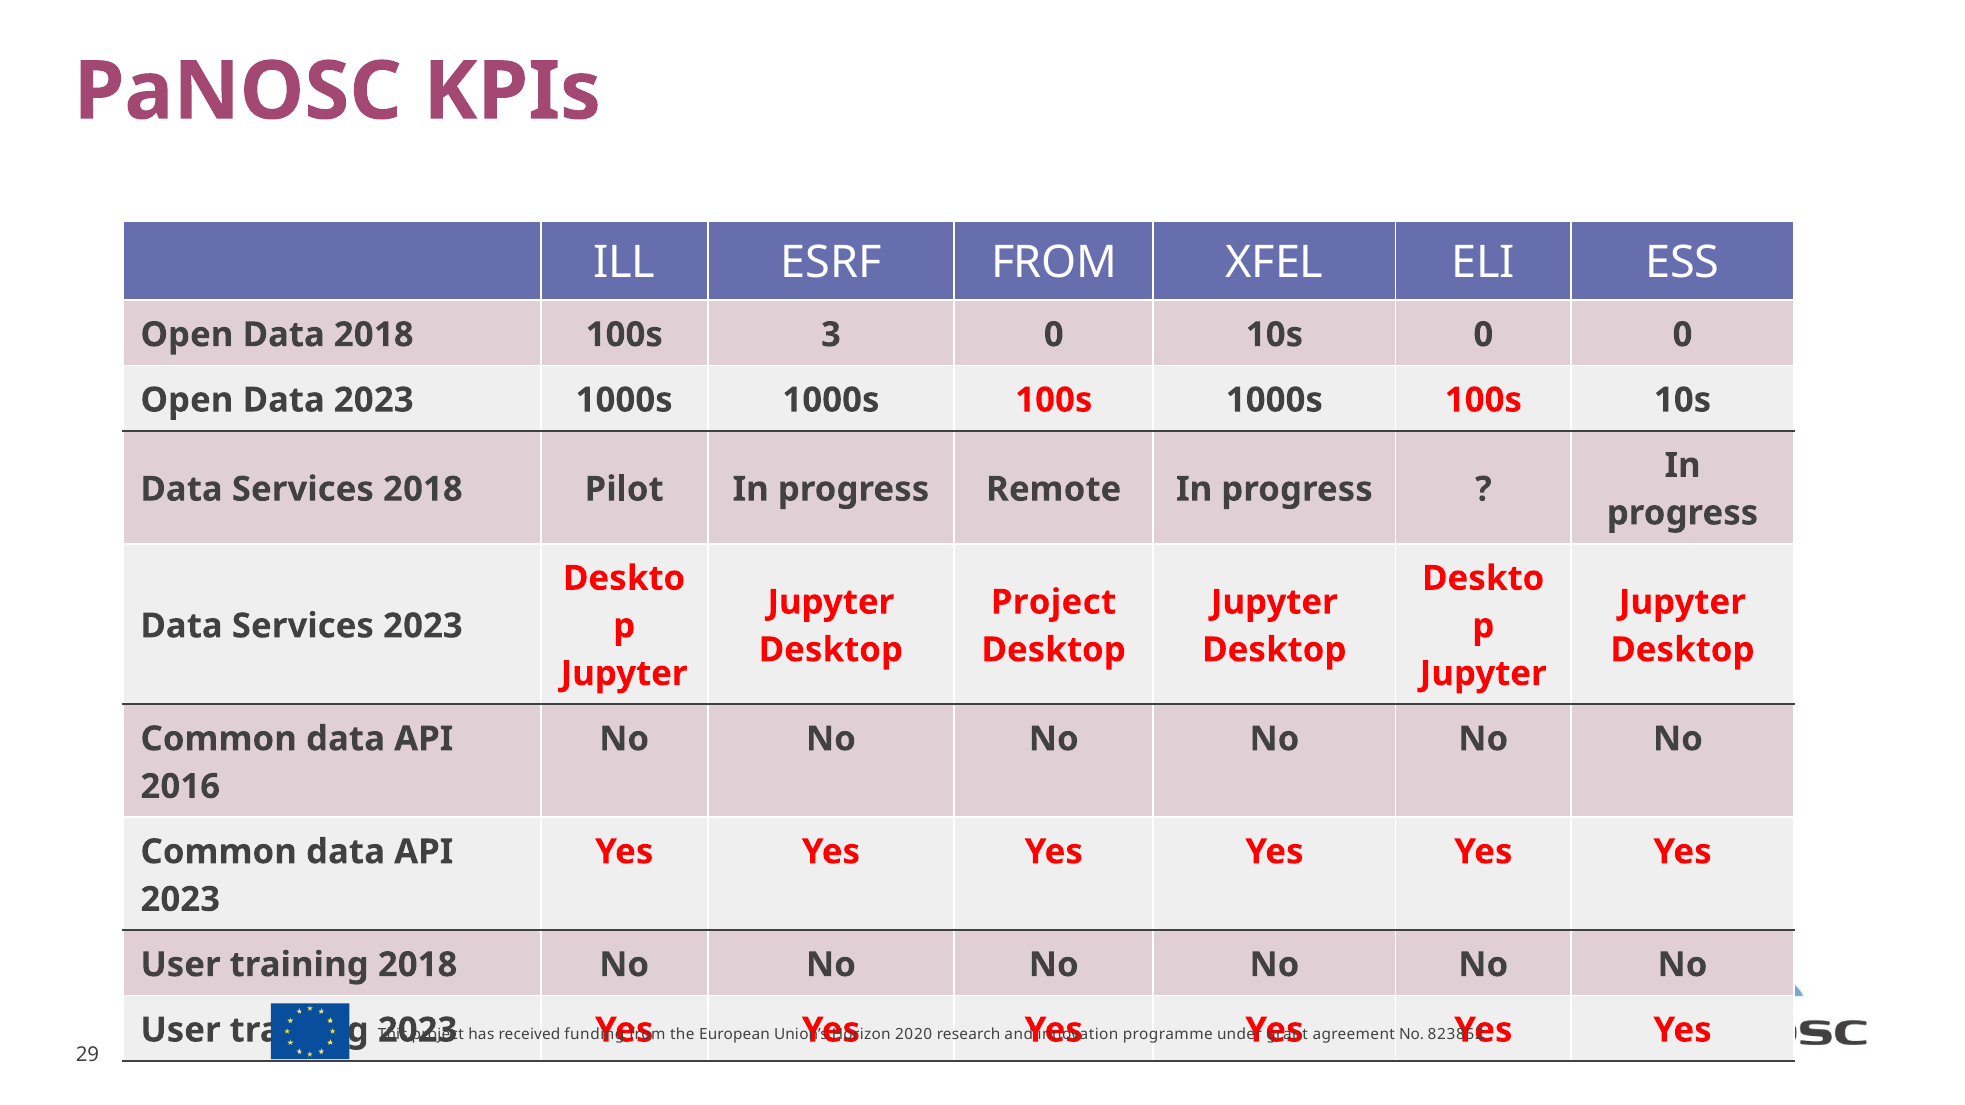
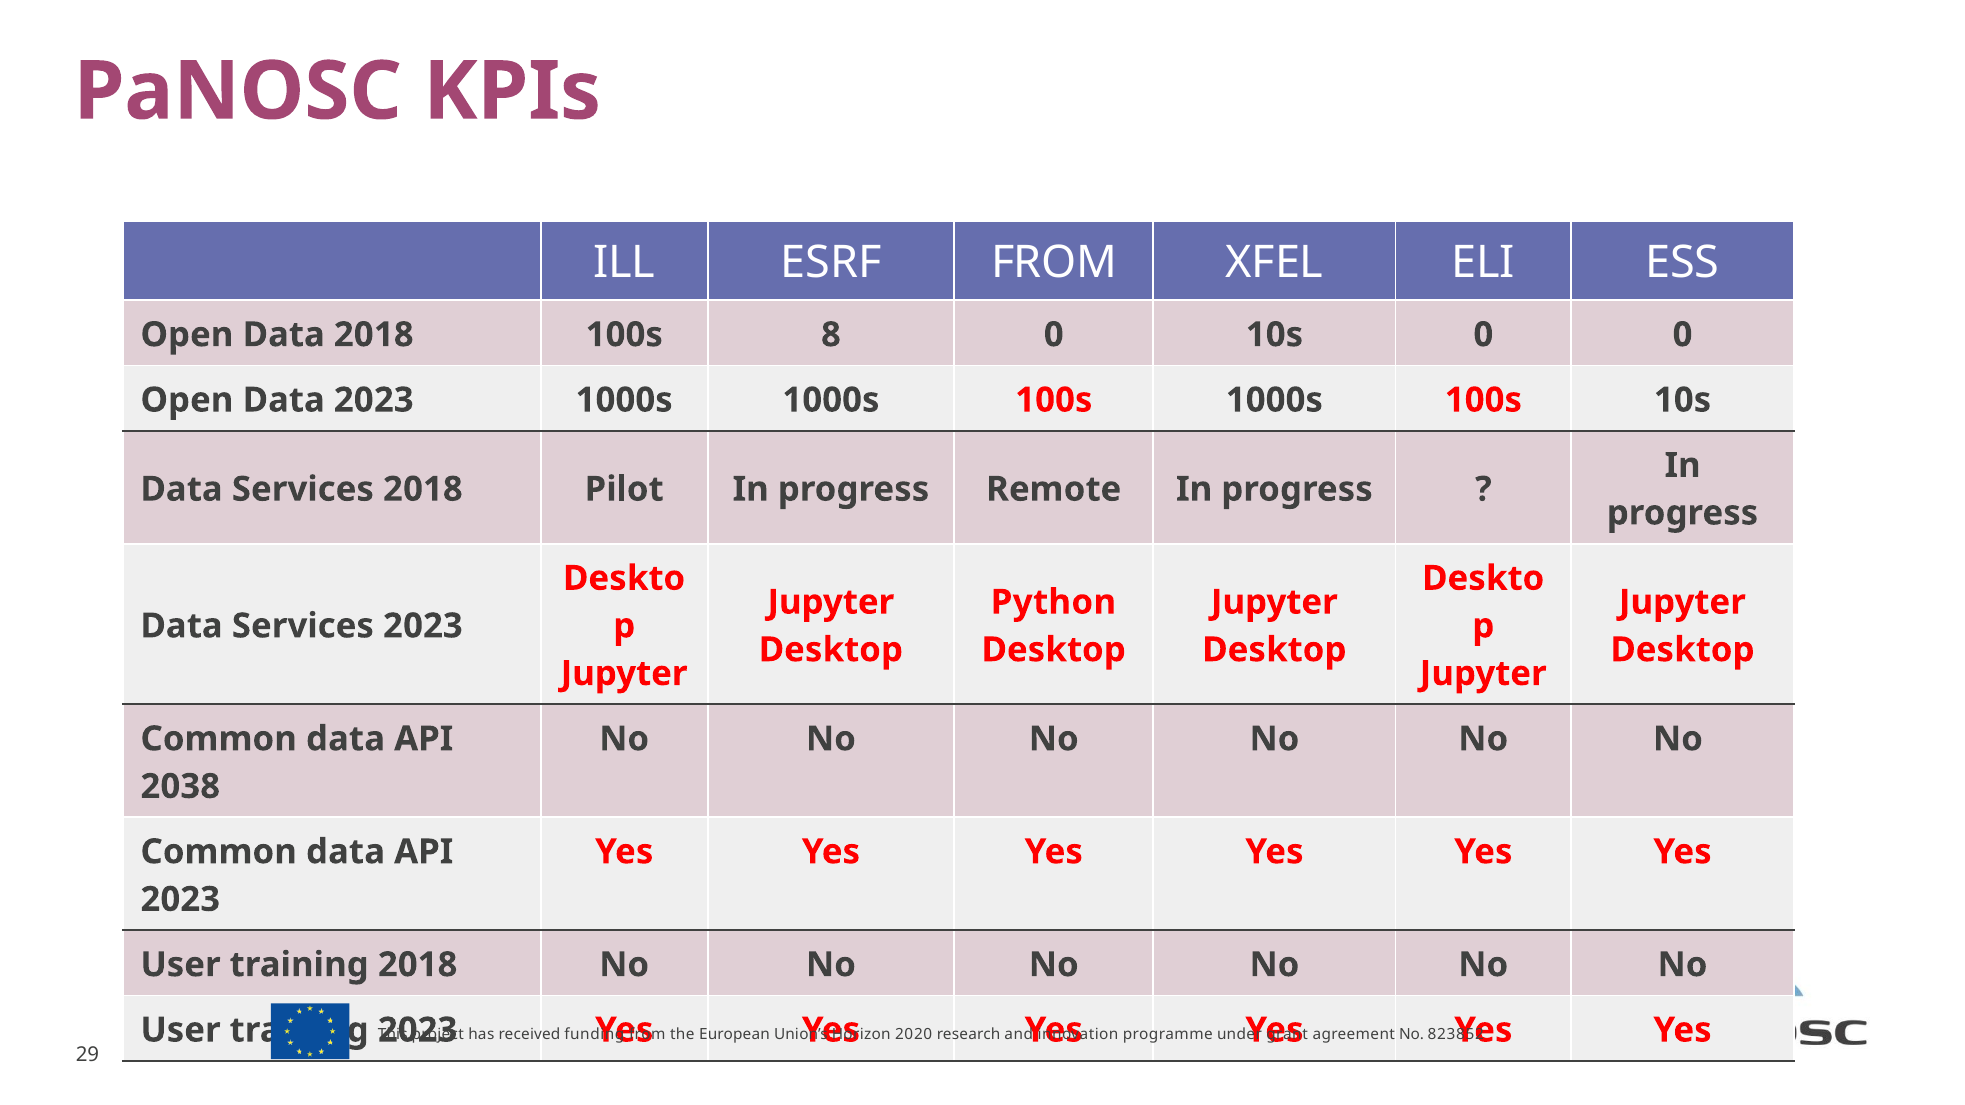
3: 3 -> 8
Project at (1053, 602): Project -> Python
2016: 2016 -> 2038
